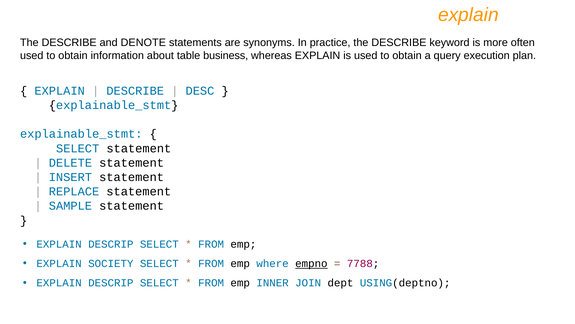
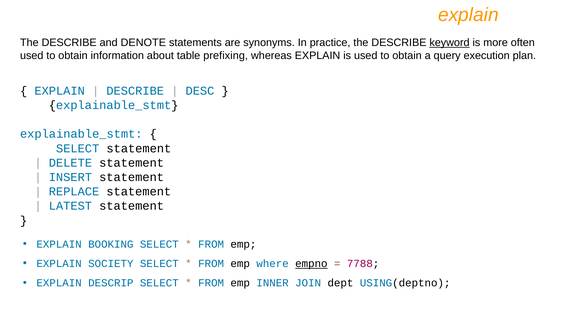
keyword underline: none -> present
business: business -> prefixing
SAMPLE: SAMPLE -> LATEST
DESCRIP at (111, 244): DESCRIP -> BOOKING
